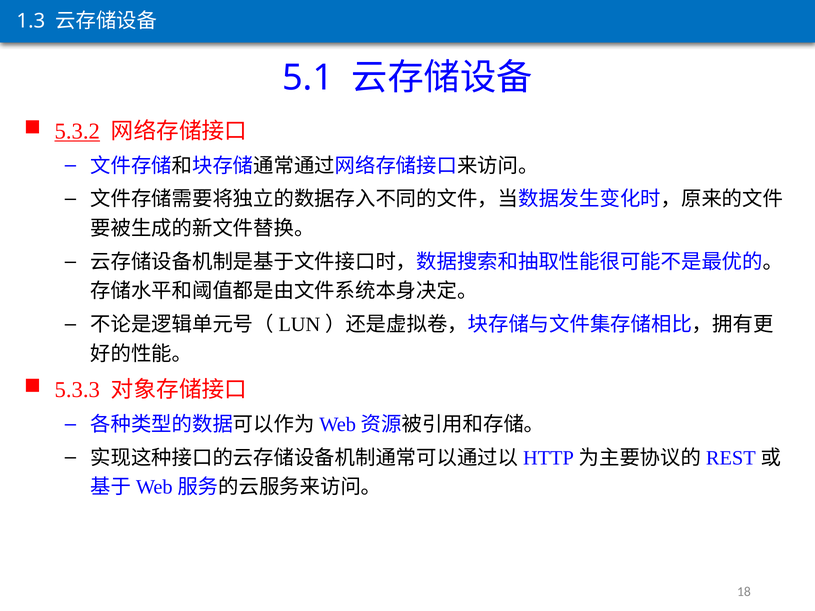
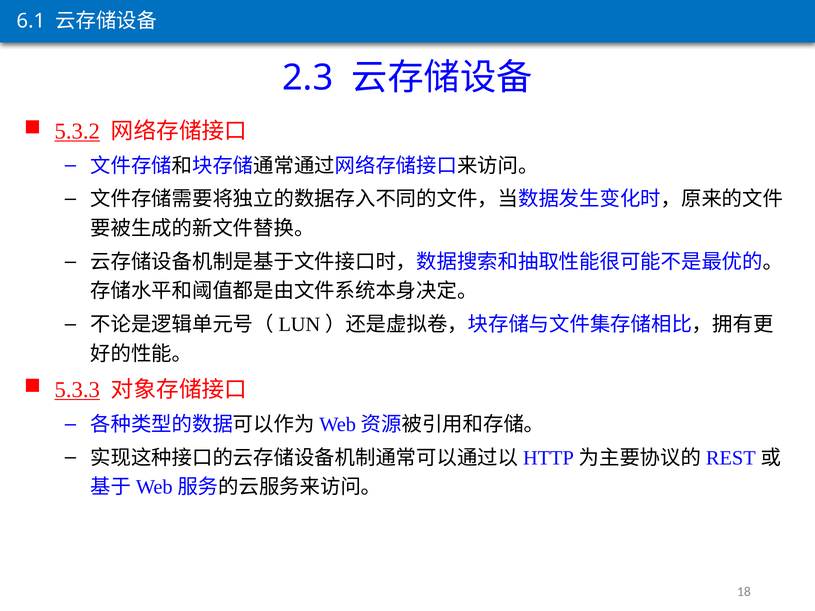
1.3: 1.3 -> 6.1
5.1: 5.1 -> 2.3
5.3.3 underline: none -> present
